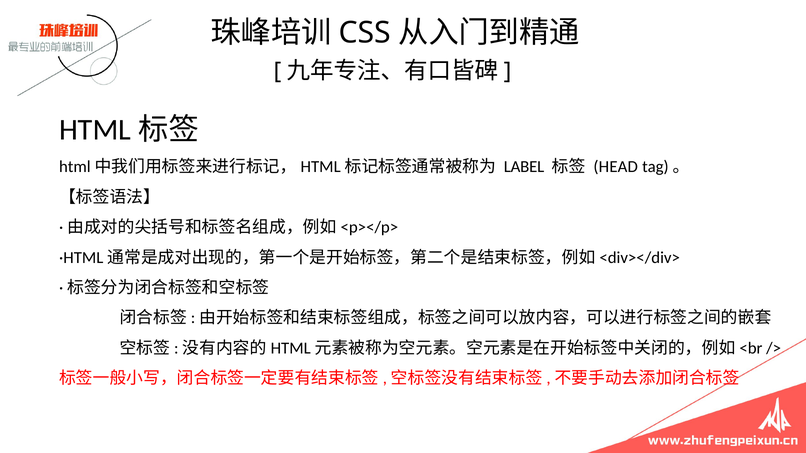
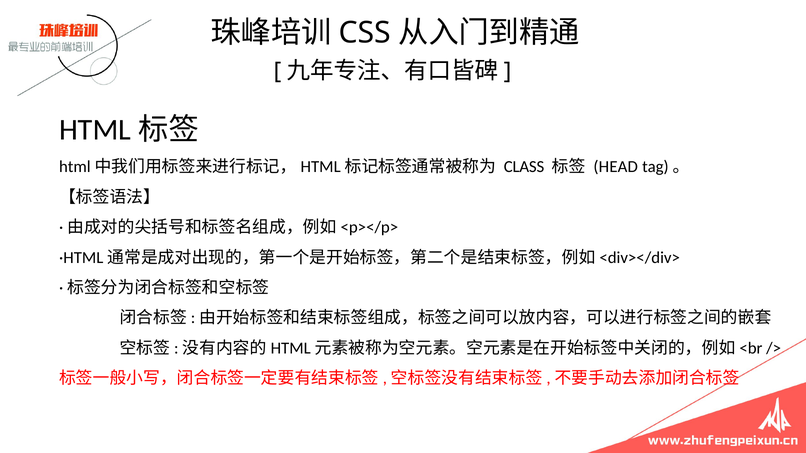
LABEL: LABEL -> CLASS
